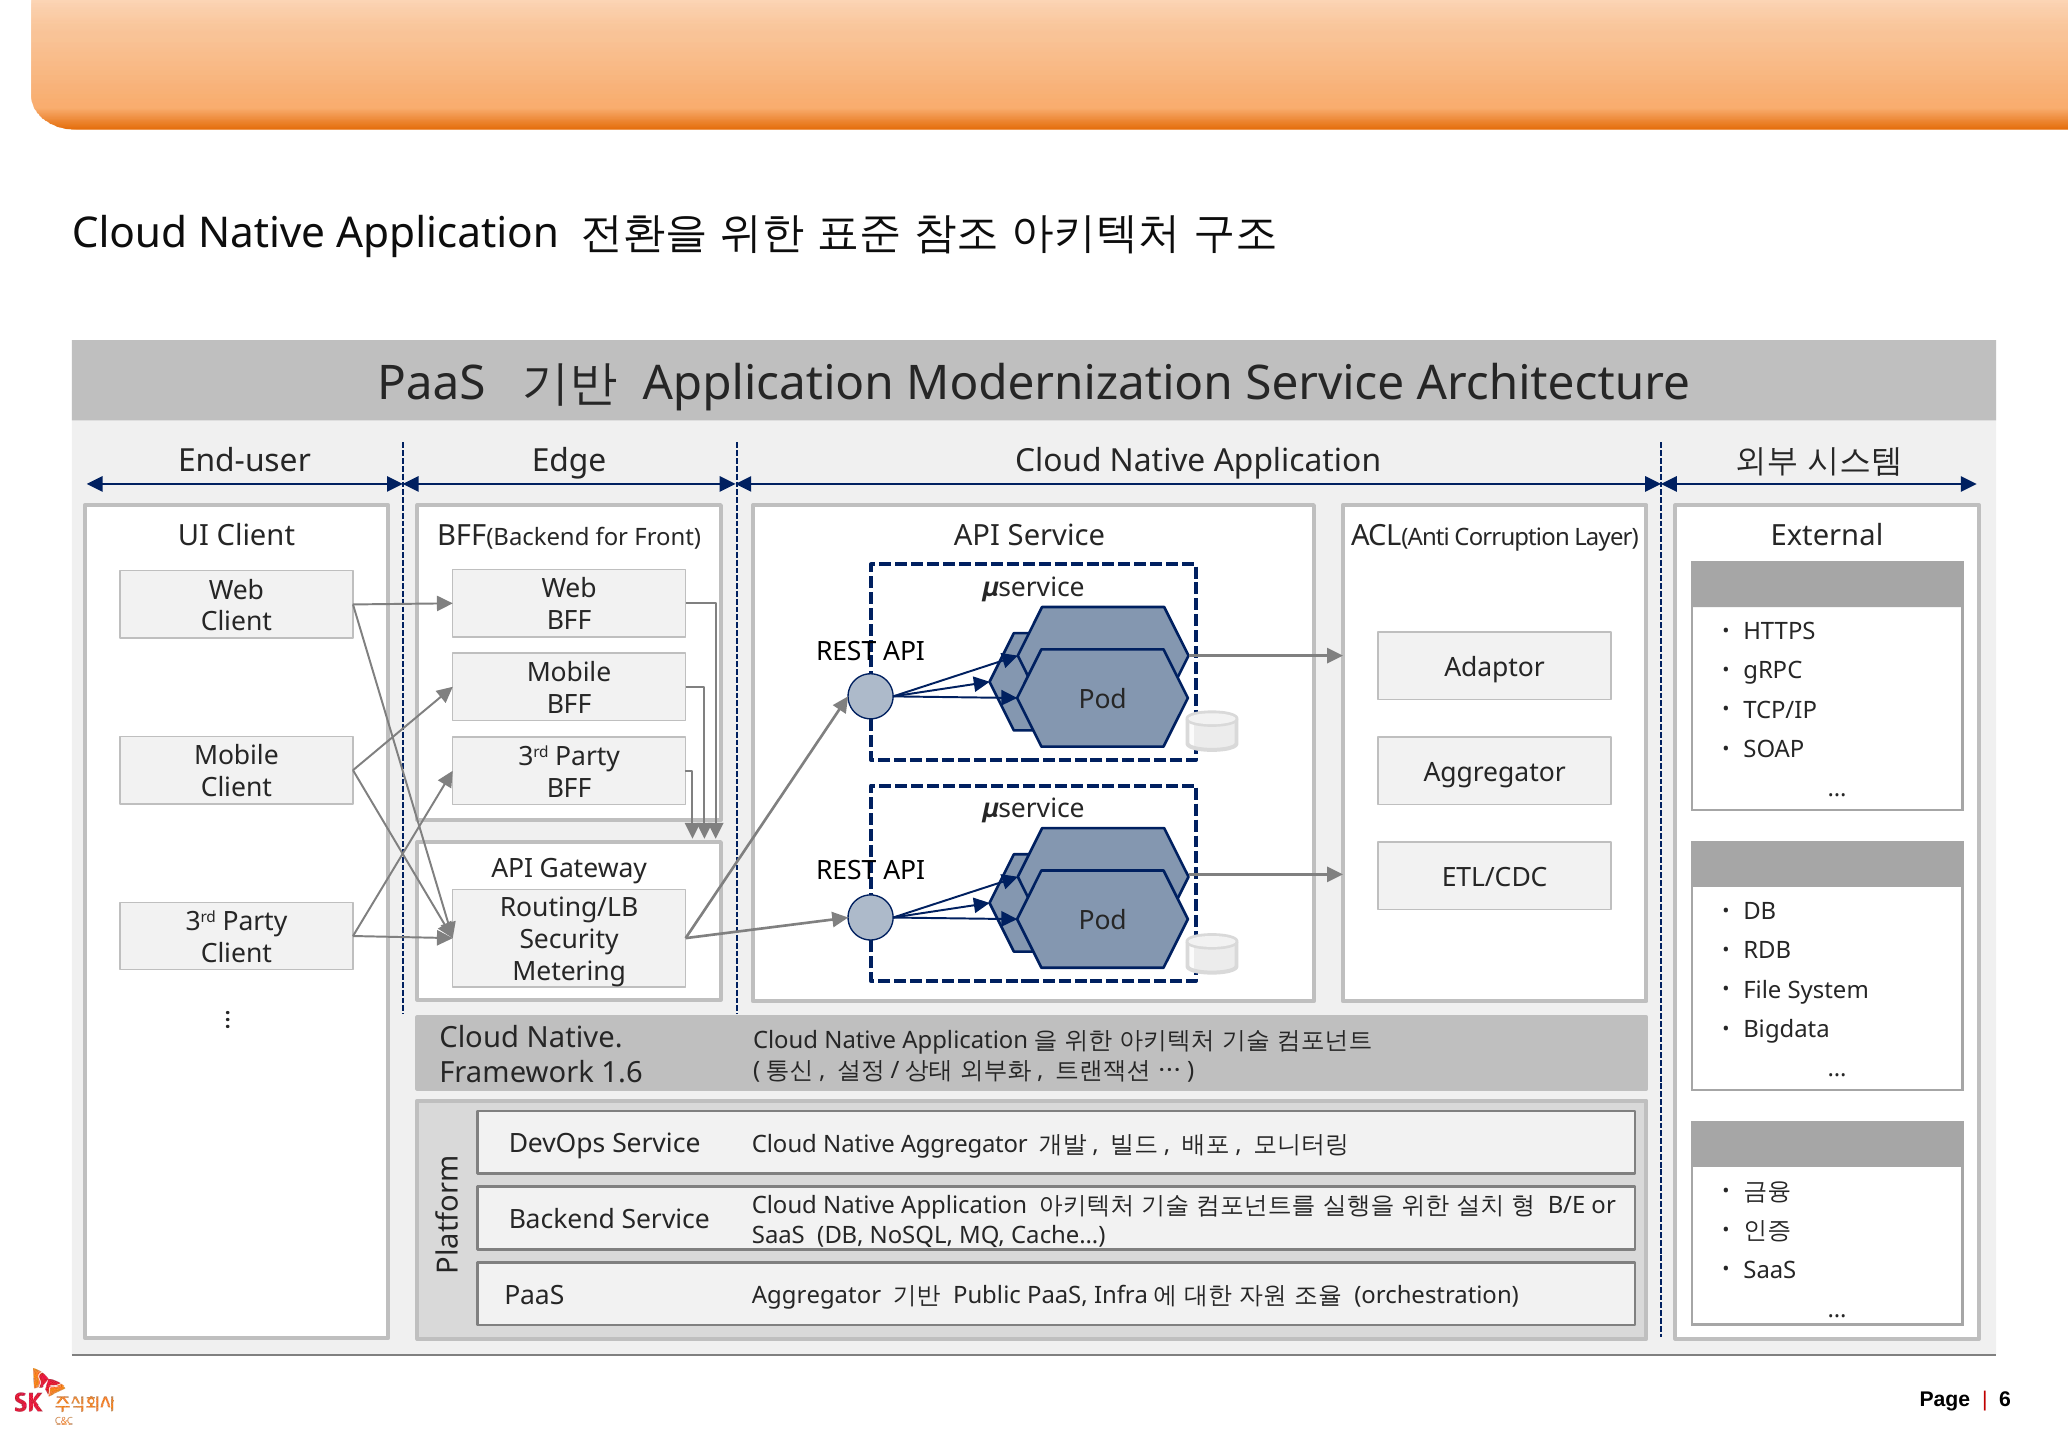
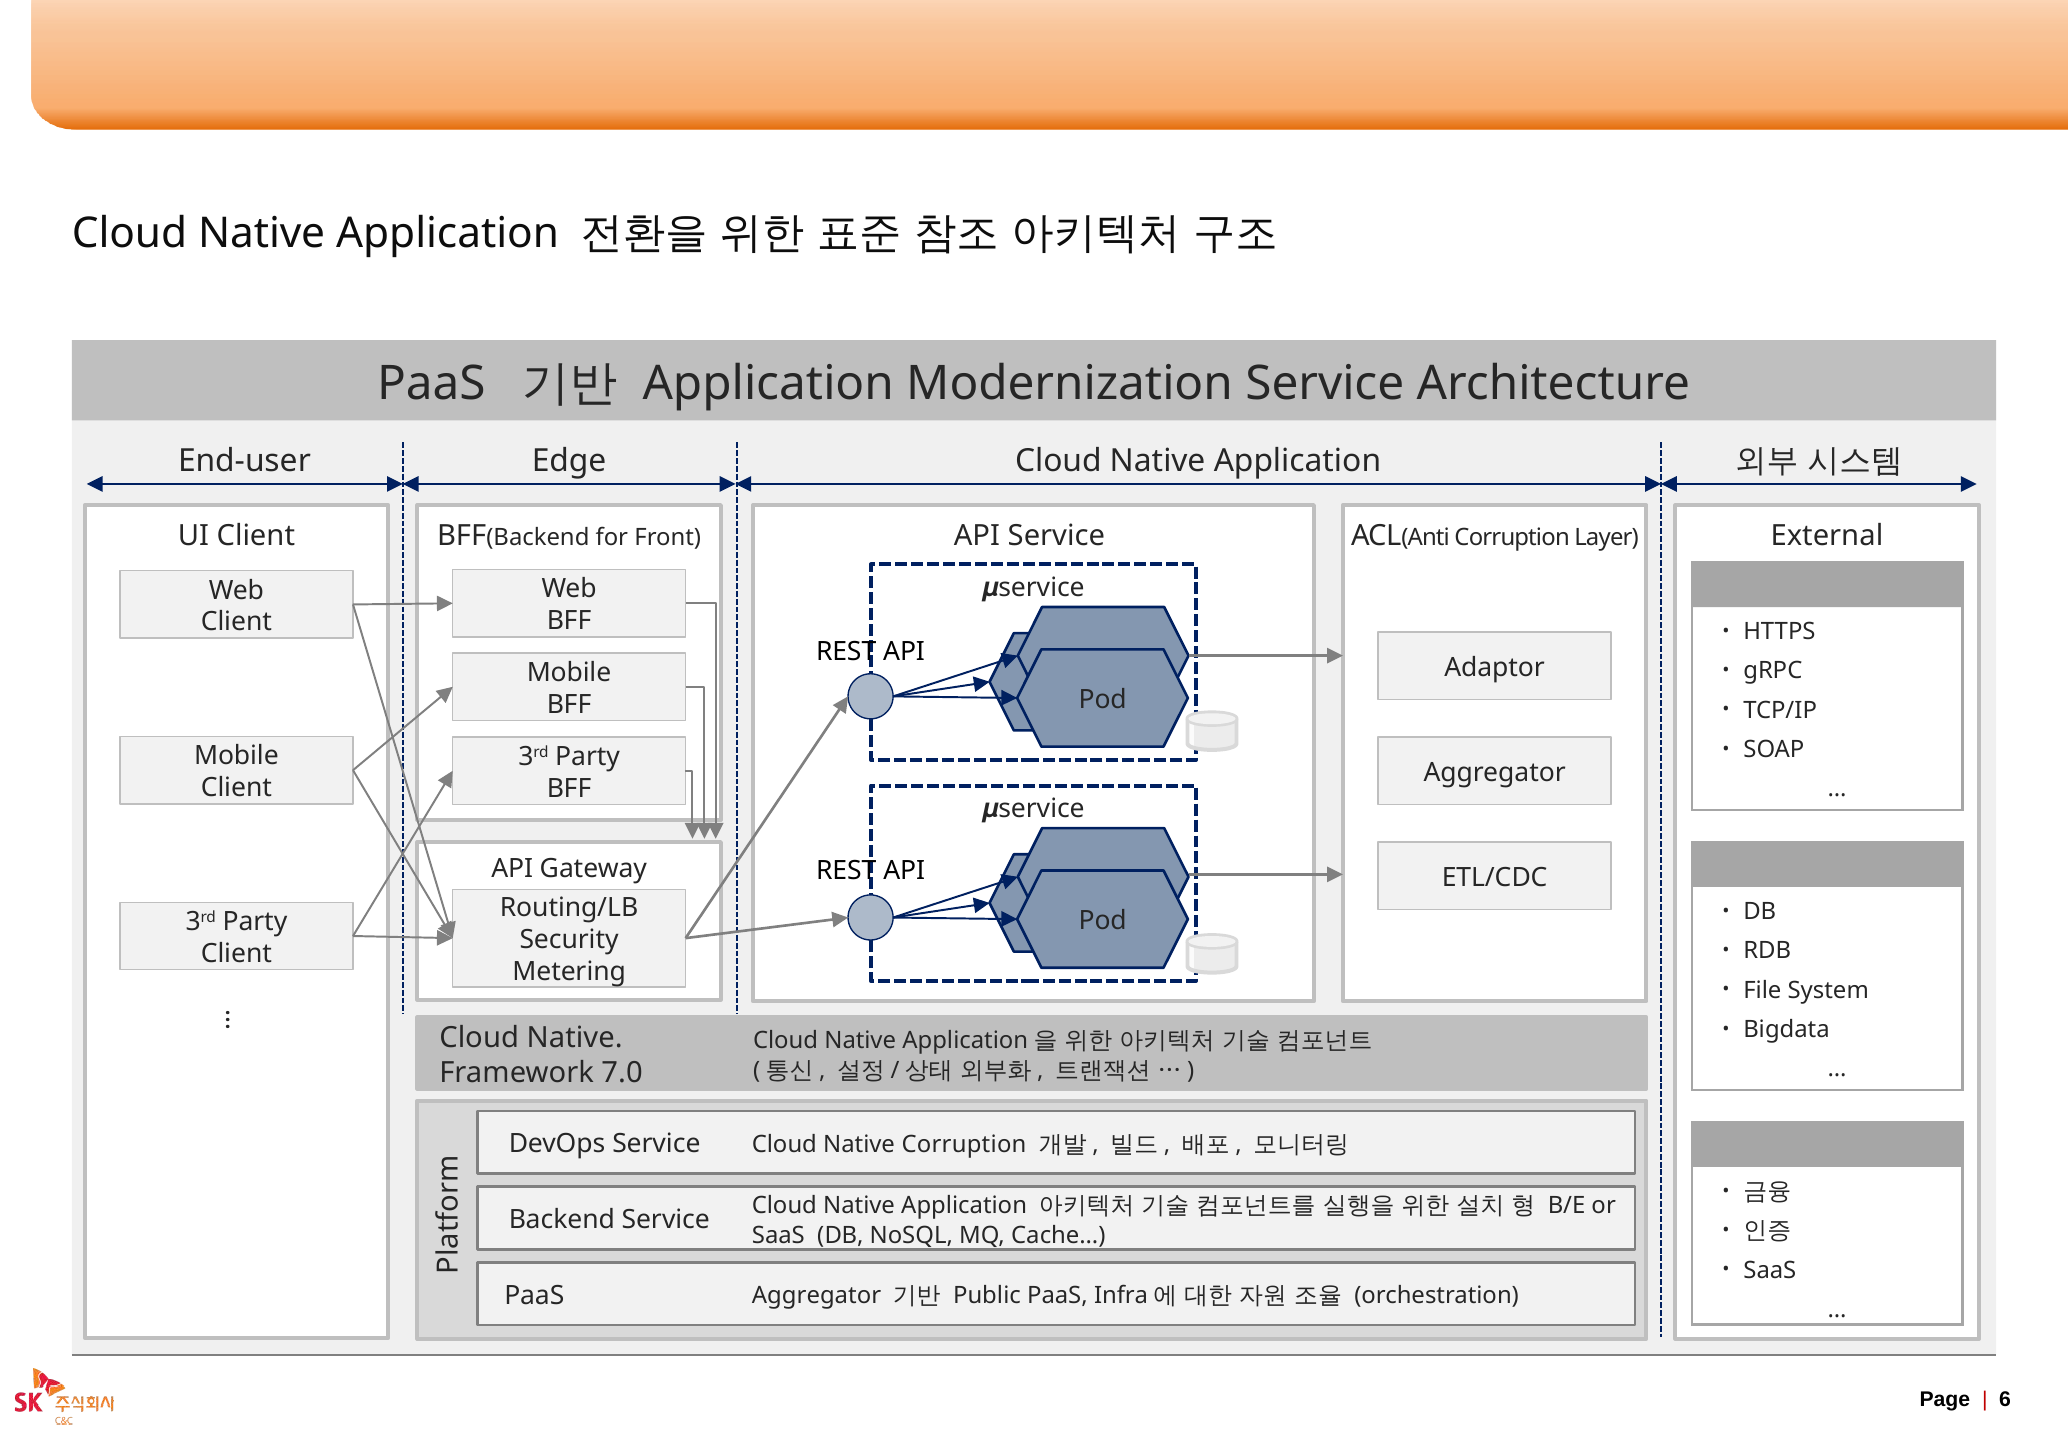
1.6: 1.6 -> 7.0
Native Aggregator: Aggregator -> Corruption
